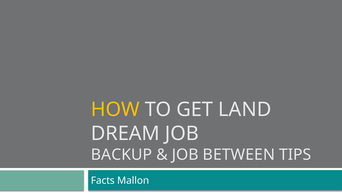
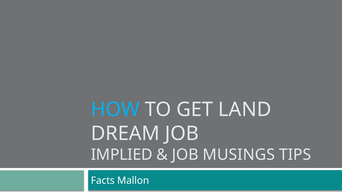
HOW colour: yellow -> light blue
BACKUP: BACKUP -> IMPLIED
BETWEEN: BETWEEN -> MUSINGS
